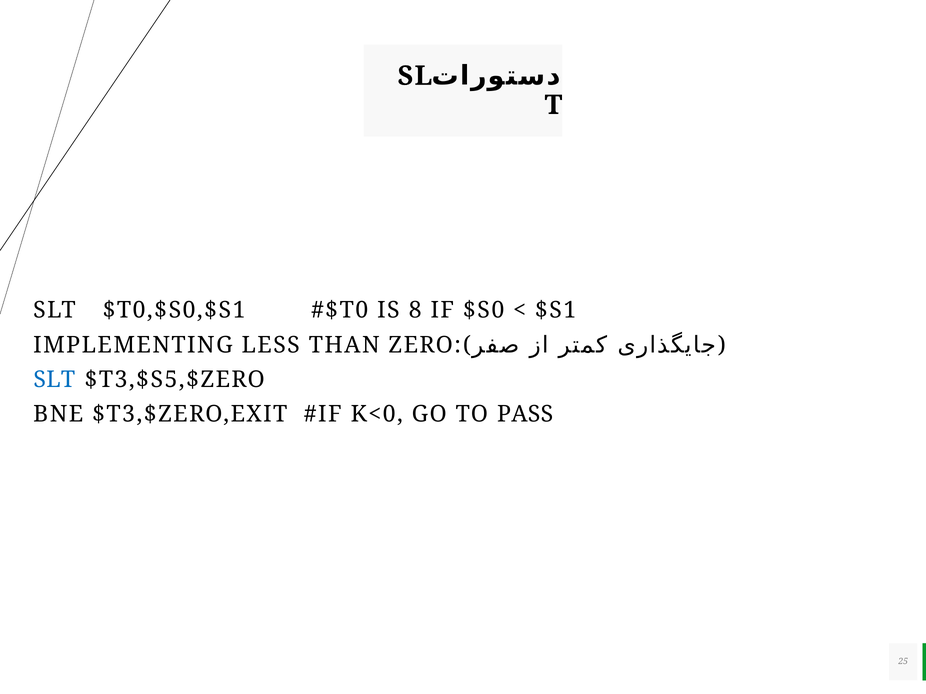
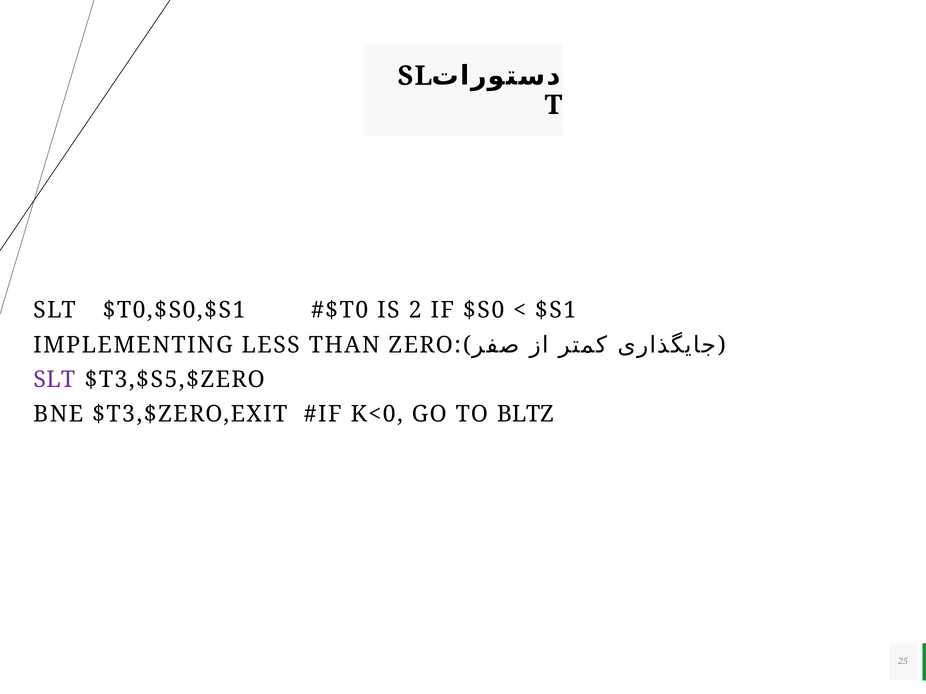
8: 8 -> 2
SLT at (54, 380) colour: blue -> purple
PASS: PASS -> BLTZ
